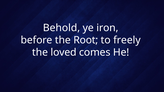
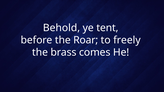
iron: iron -> tent
Root: Root -> Roar
loved: loved -> brass
